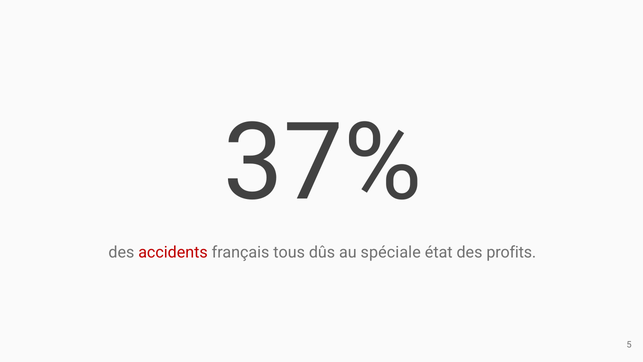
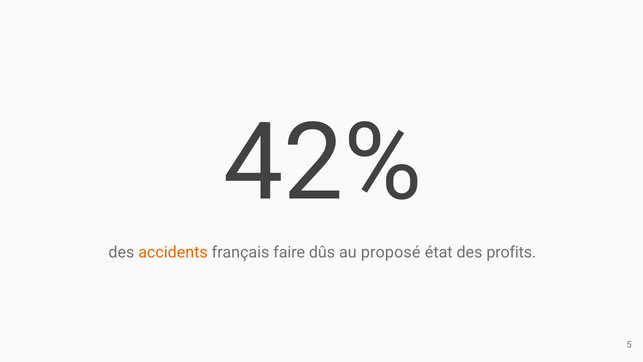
37%: 37% -> 42%
accidents colour: red -> orange
tous: tous -> faire
spéciale: spéciale -> proposé
